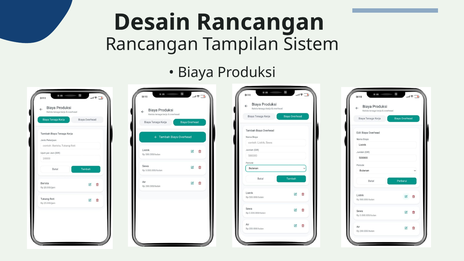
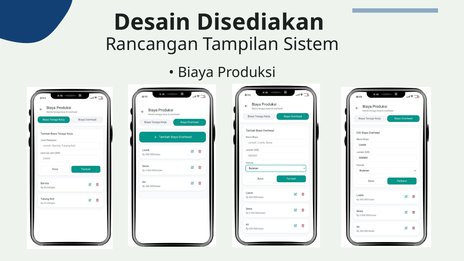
Desain Rancangan: Rancangan -> Disediakan
